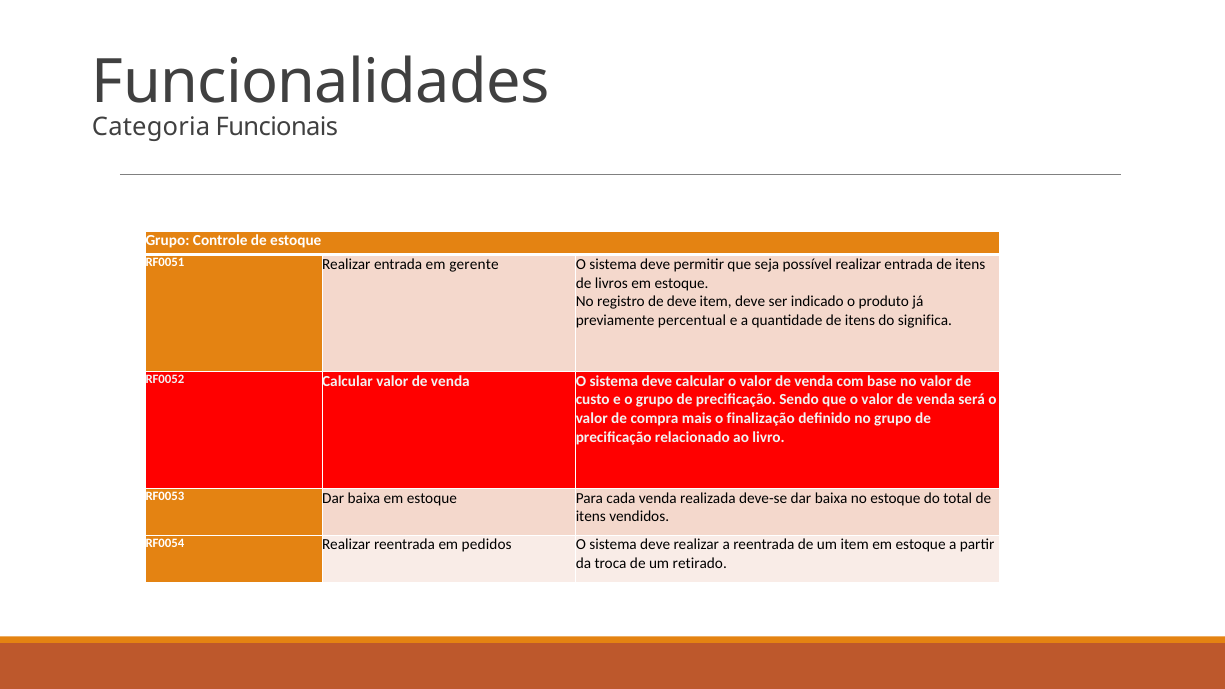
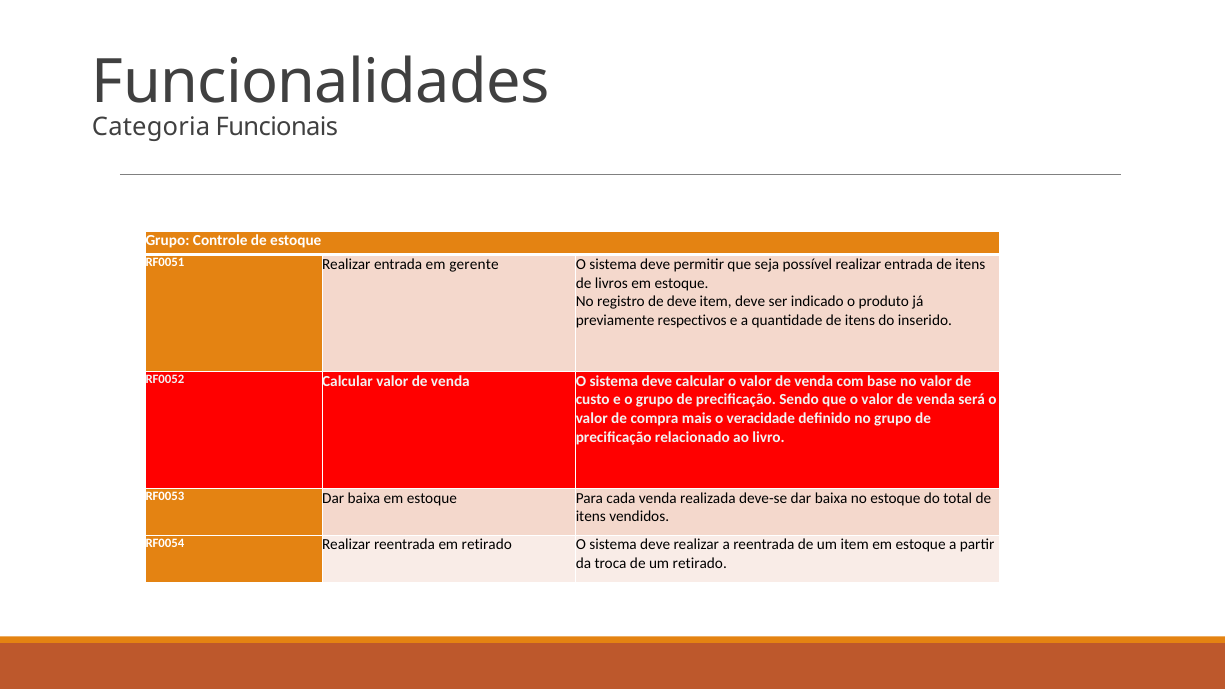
percentual: percentual -> respectivos
significa: significa -> inserido
finalização: finalização -> veracidade
em pedidos: pedidos -> retirado
